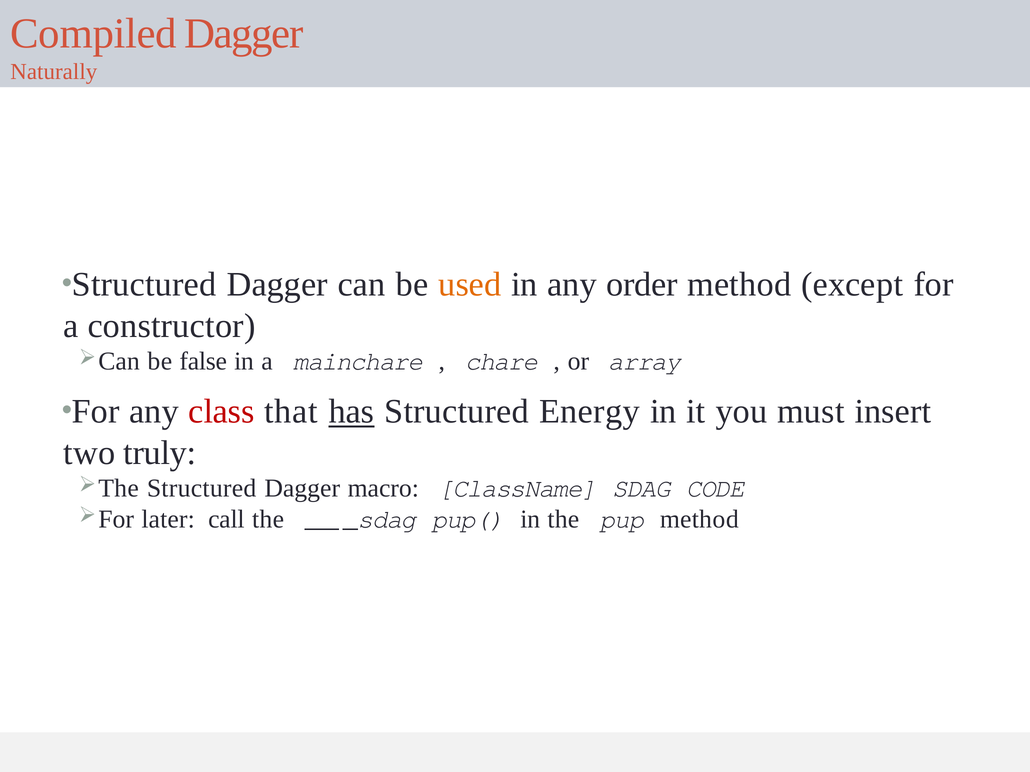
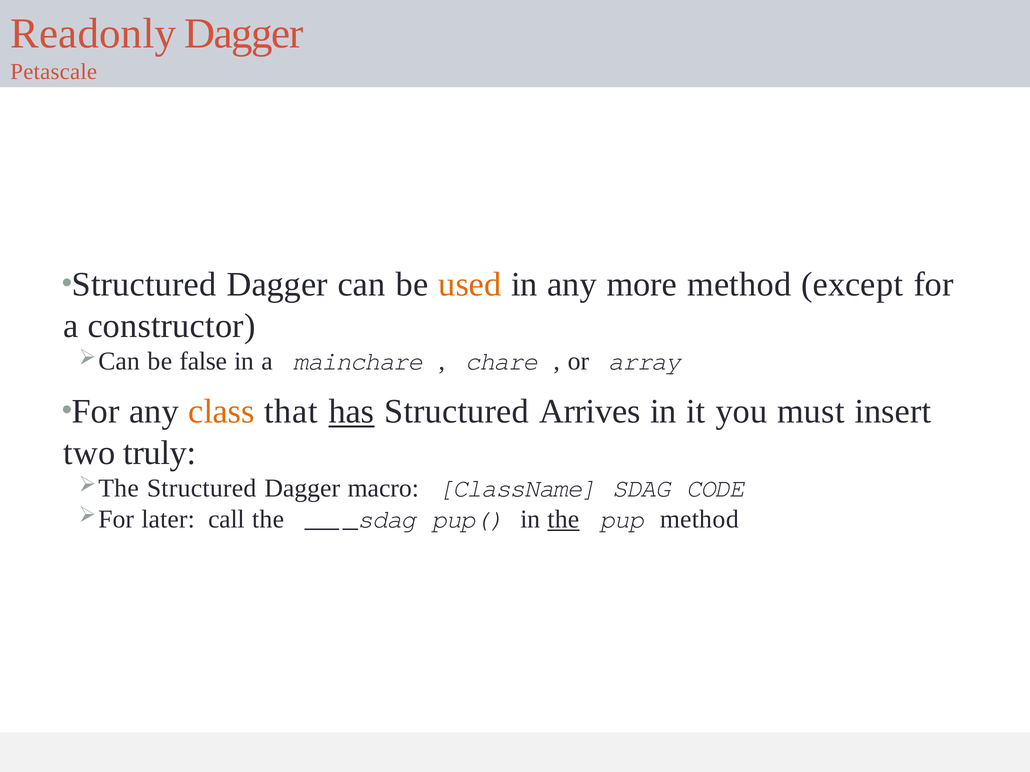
Compiled: Compiled -> Readonly
Naturally: Naturally -> Petascale
order: order -> more
class colour: red -> orange
Energy: Energy -> Arrives
the at (563, 519) underline: none -> present
